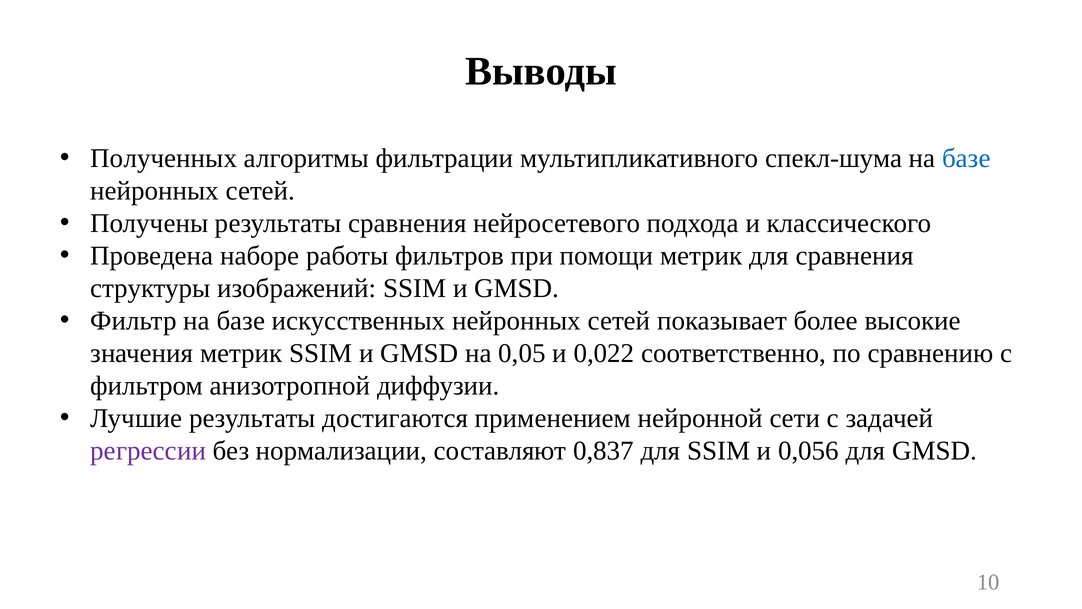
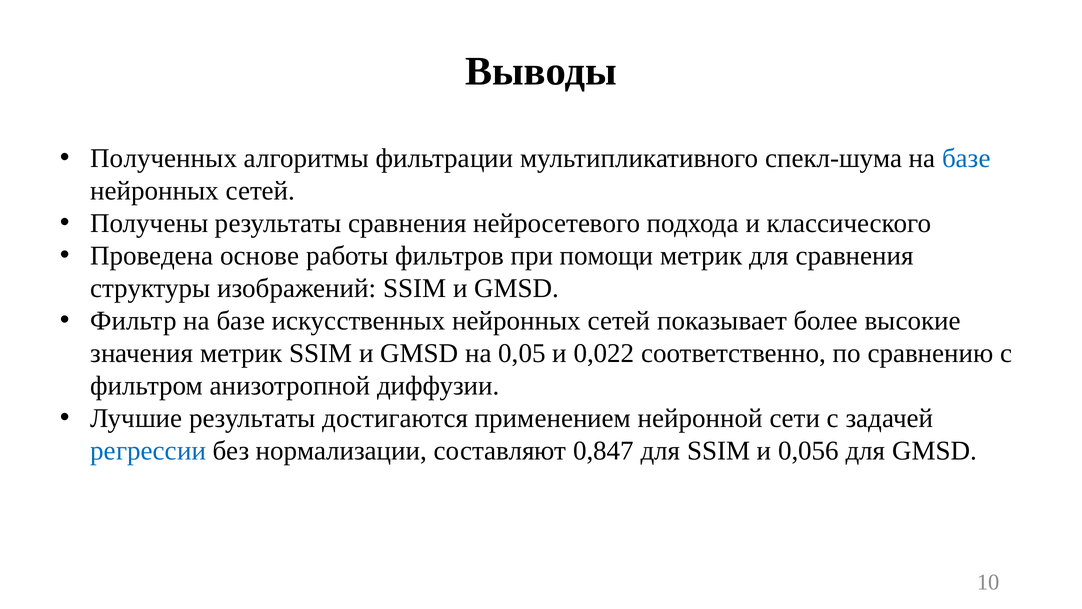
наборе: наборе -> основе
регрессии colour: purple -> blue
0,837: 0,837 -> 0,847
